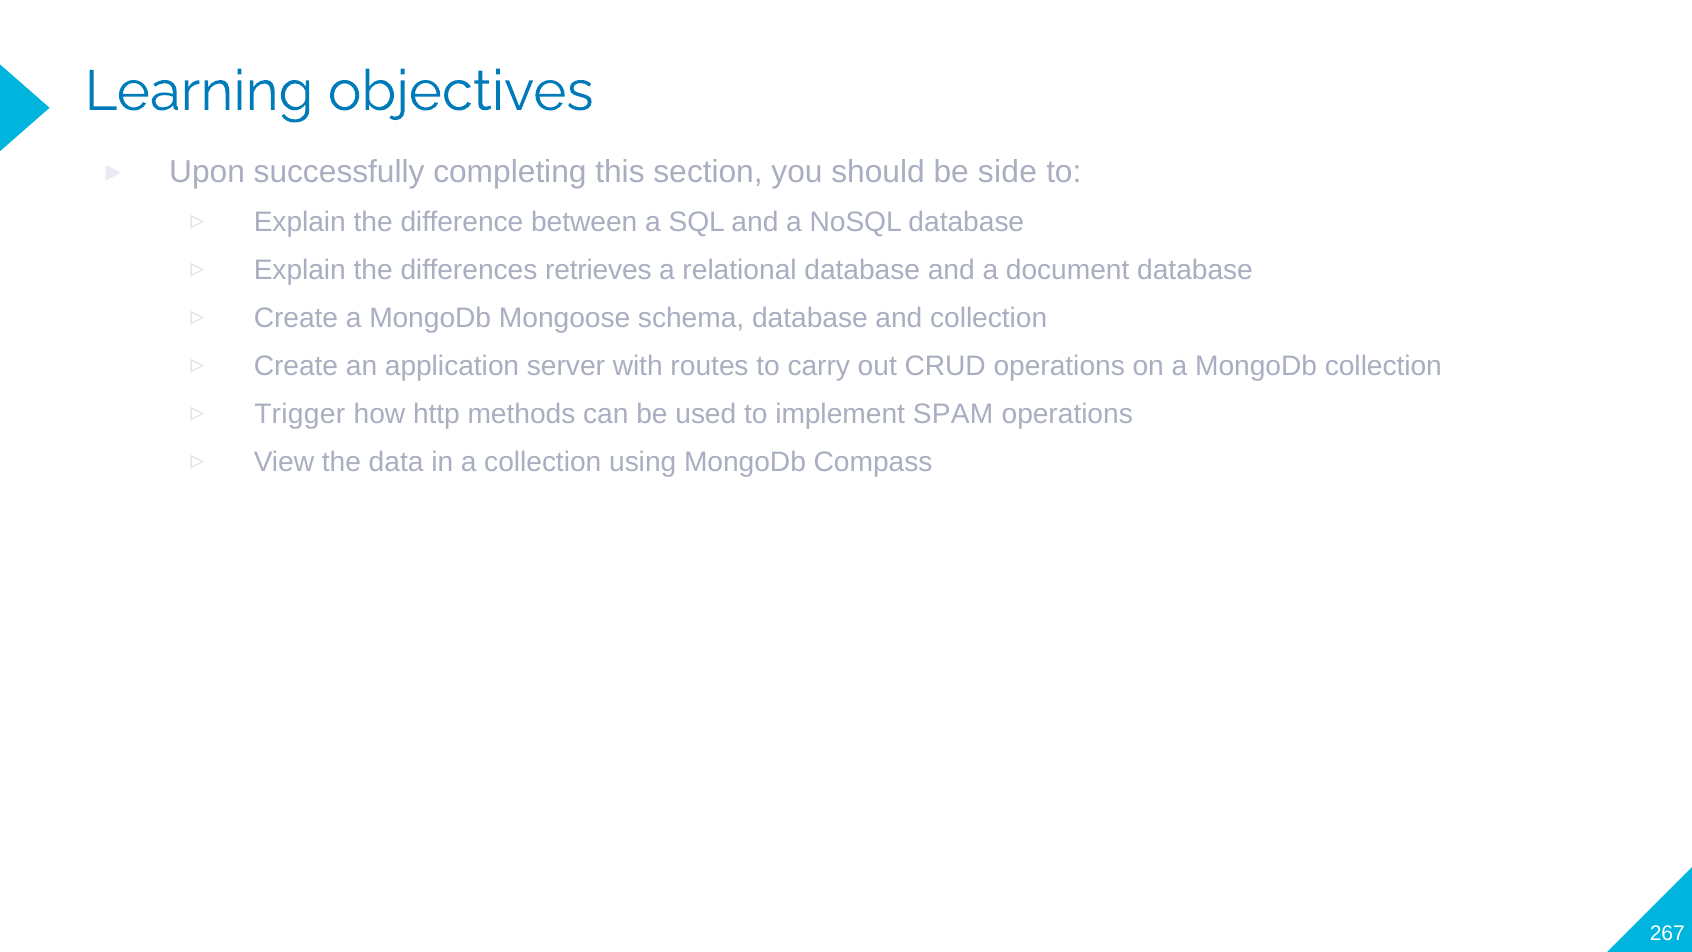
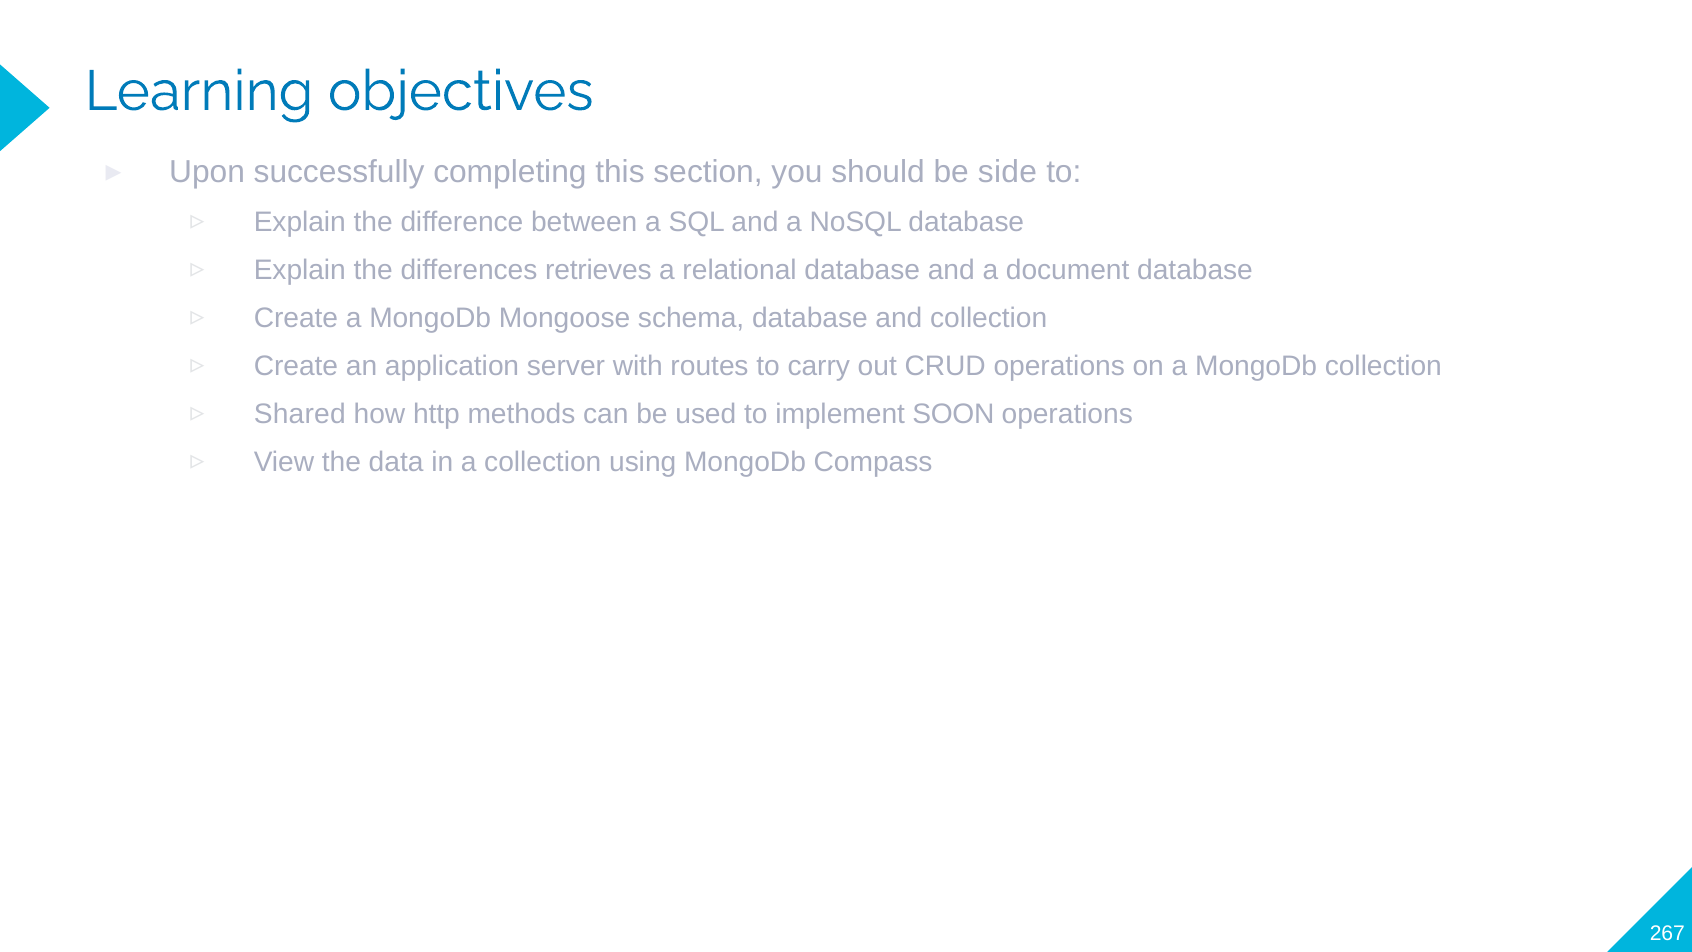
Trigger: Trigger -> Shared
SPAM: SPAM -> SOON
